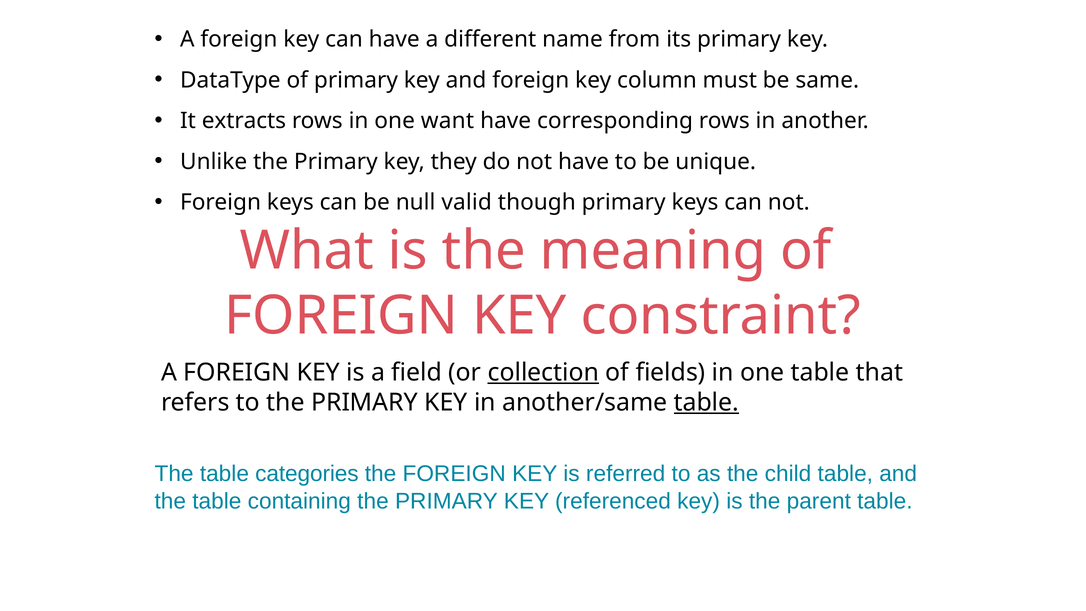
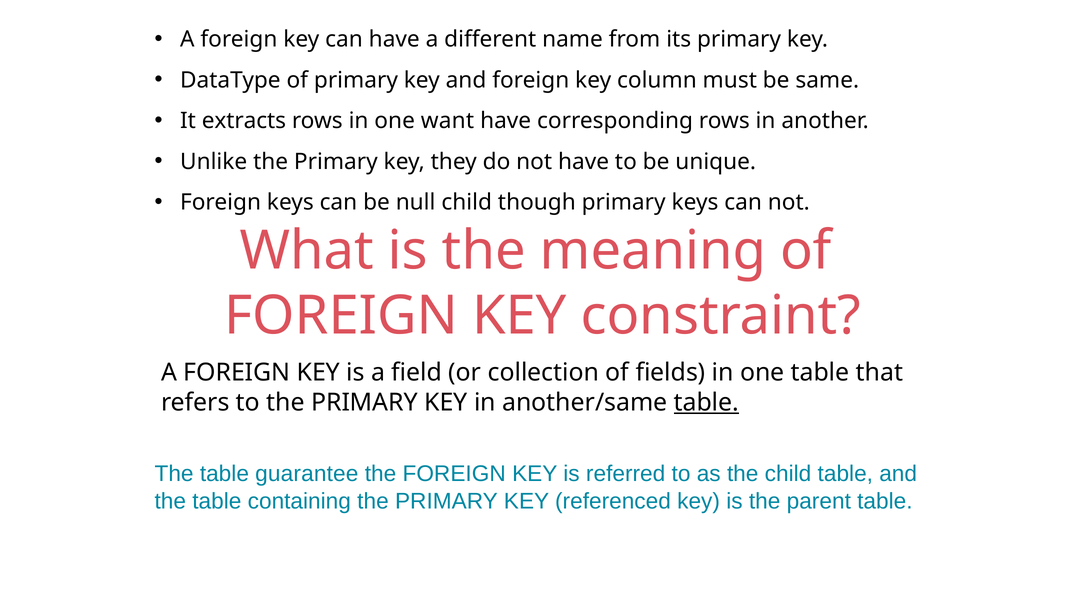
null valid: valid -> child
collection underline: present -> none
categories: categories -> guarantee
